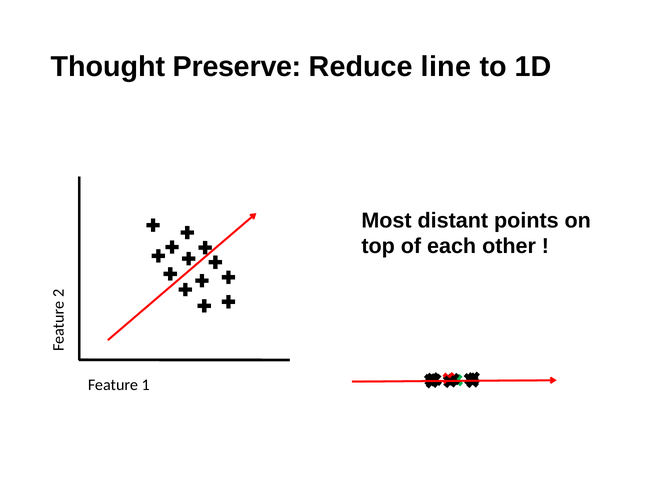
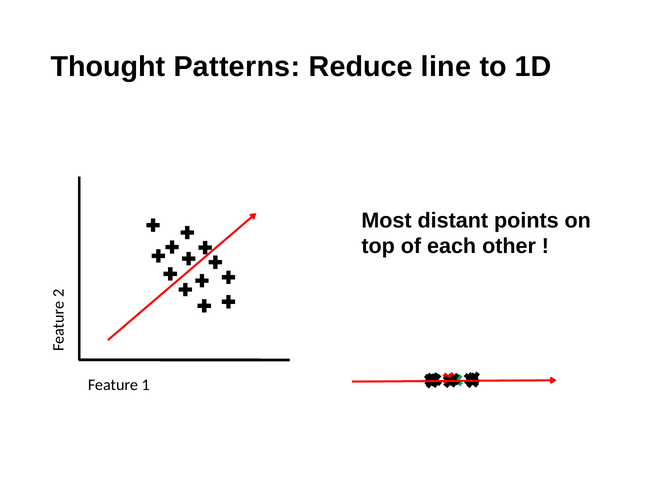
Preserve: Preserve -> Patterns
